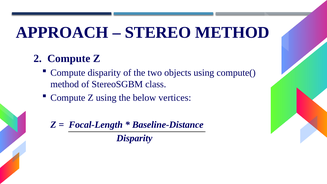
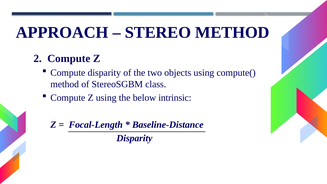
vertices: vertices -> intrinsic
